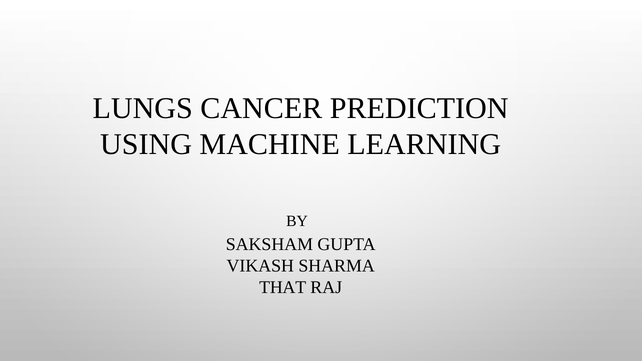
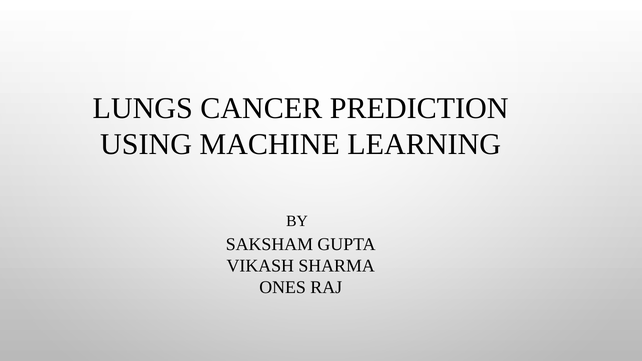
THAT: THAT -> ONES
